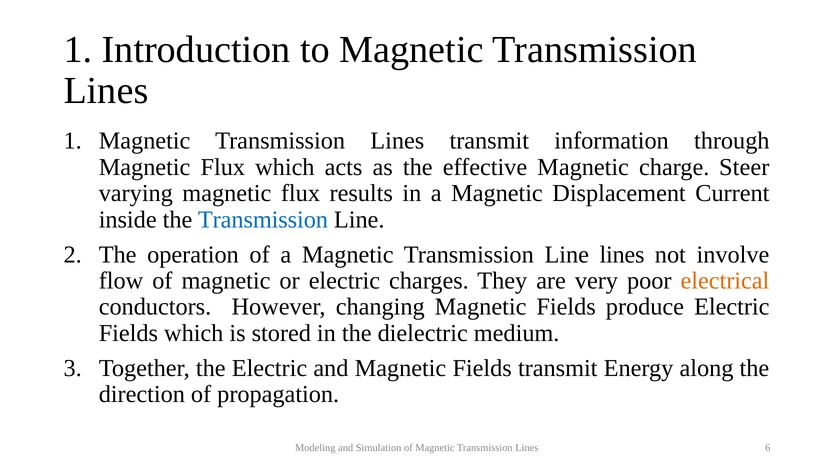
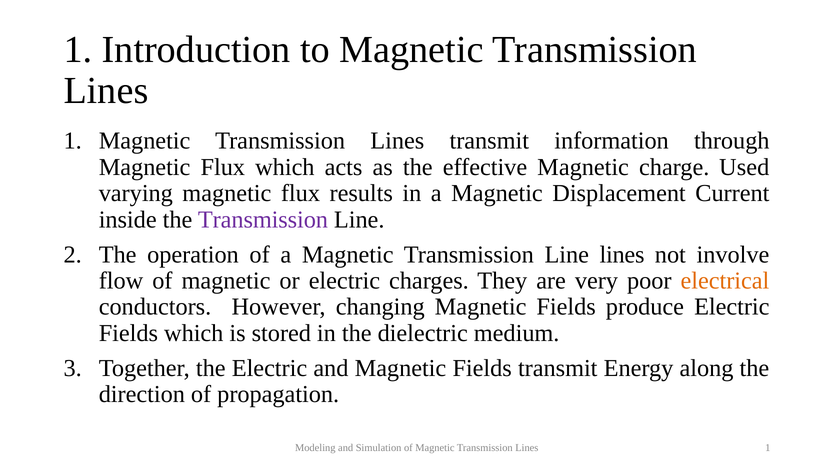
Steer: Steer -> Used
Transmission at (263, 220) colour: blue -> purple
6 at (768, 448): 6 -> 1
